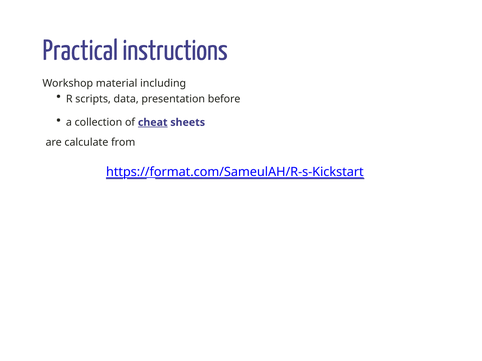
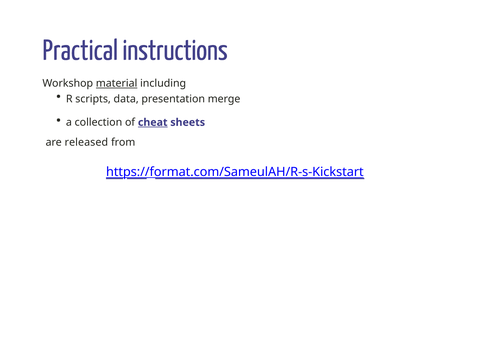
material underline: none -> present
before: before -> merge
calculate: calculate -> released
